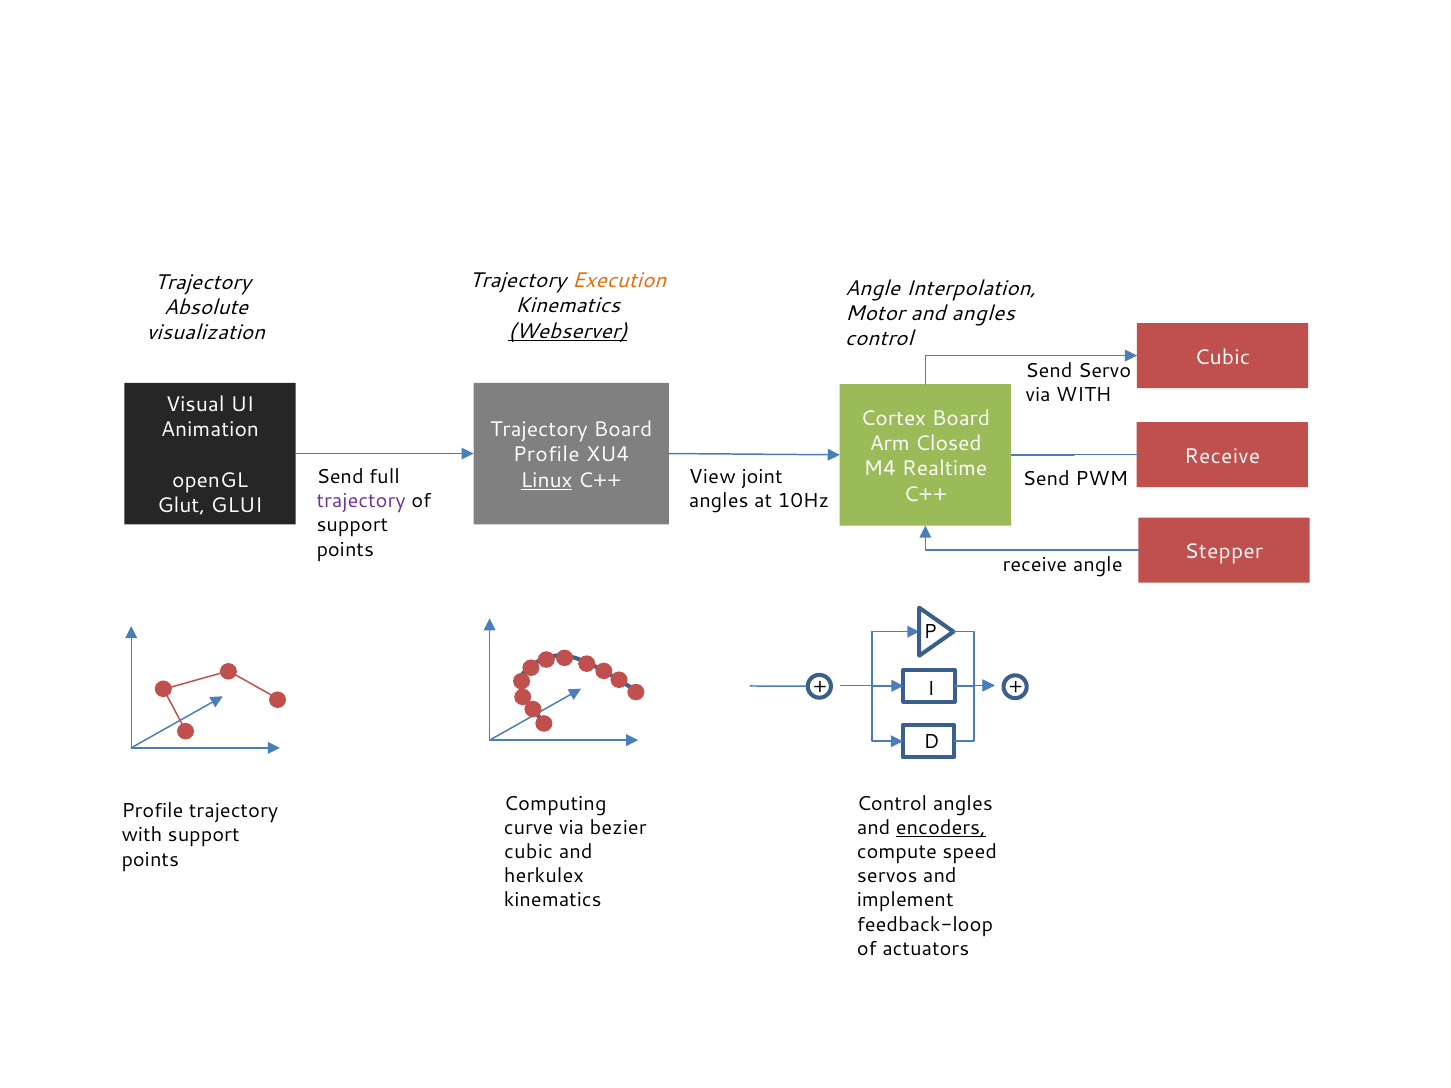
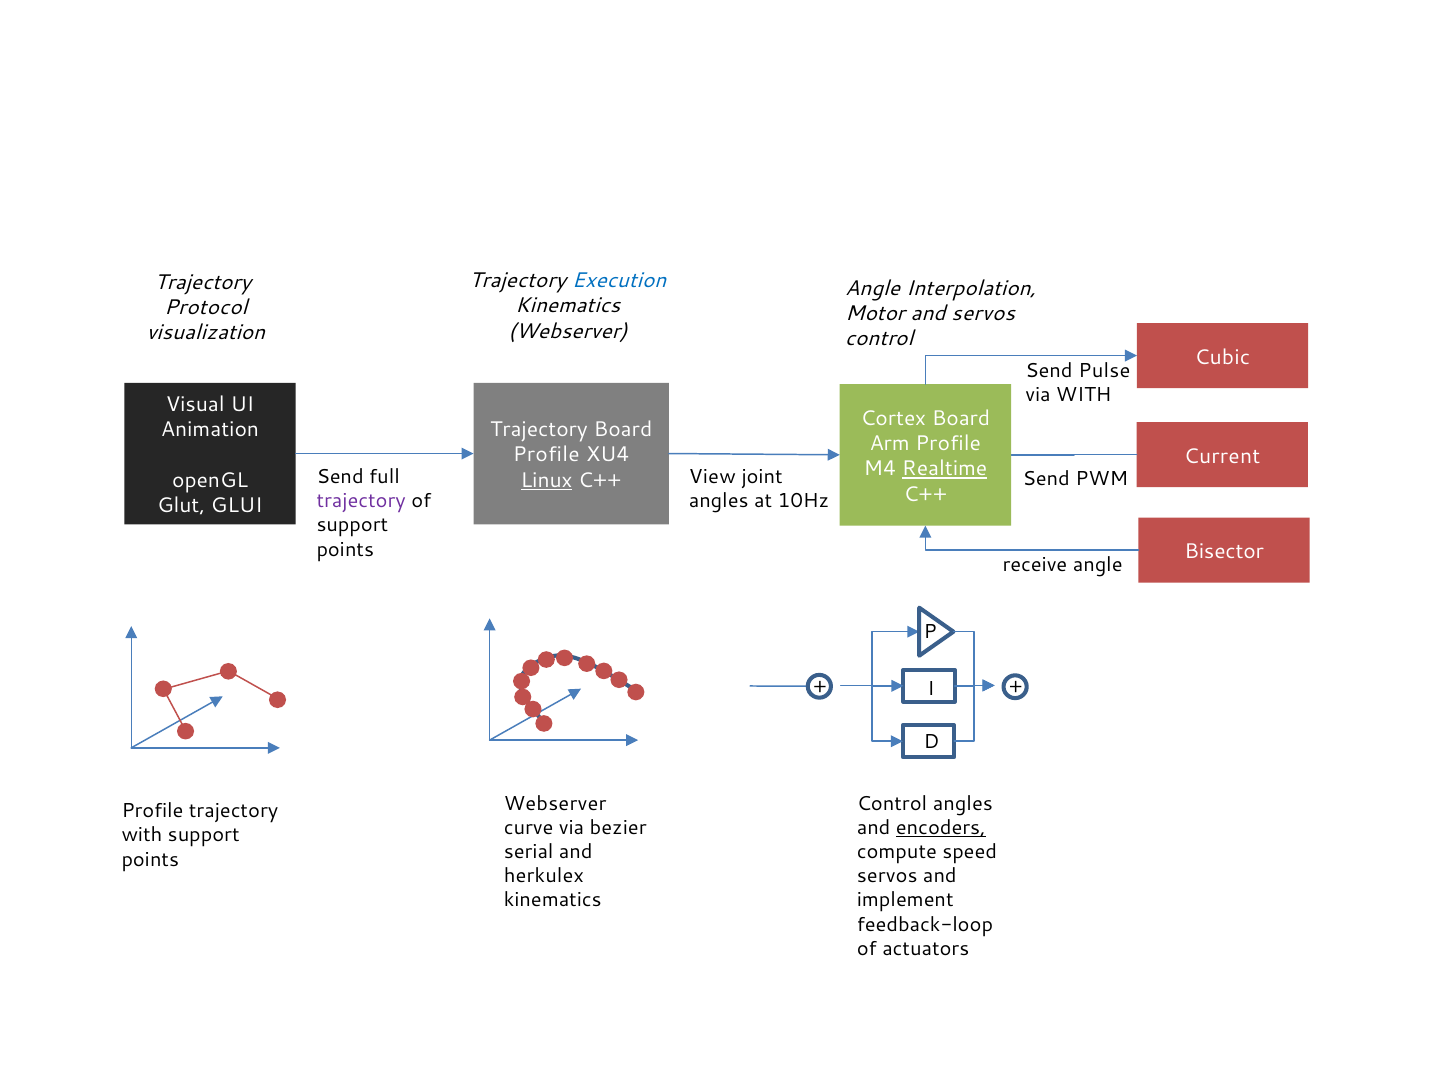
Execution colour: orange -> blue
Absolute: Absolute -> Protocol
and angles: angles -> servos
Webserver at (568, 331) underline: present -> none
Servo: Servo -> Pulse
Arm Closed: Closed -> Profile
Receive at (1222, 456): Receive -> Current
Realtime underline: none -> present
Stepper: Stepper -> Bisector
Computing at (555, 804): Computing -> Webserver
cubic at (529, 852): cubic -> serial
